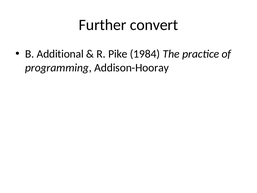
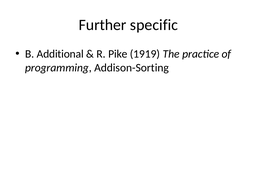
convert: convert -> specific
1984: 1984 -> 1919
Addison-Hooray: Addison-Hooray -> Addison-Sorting
